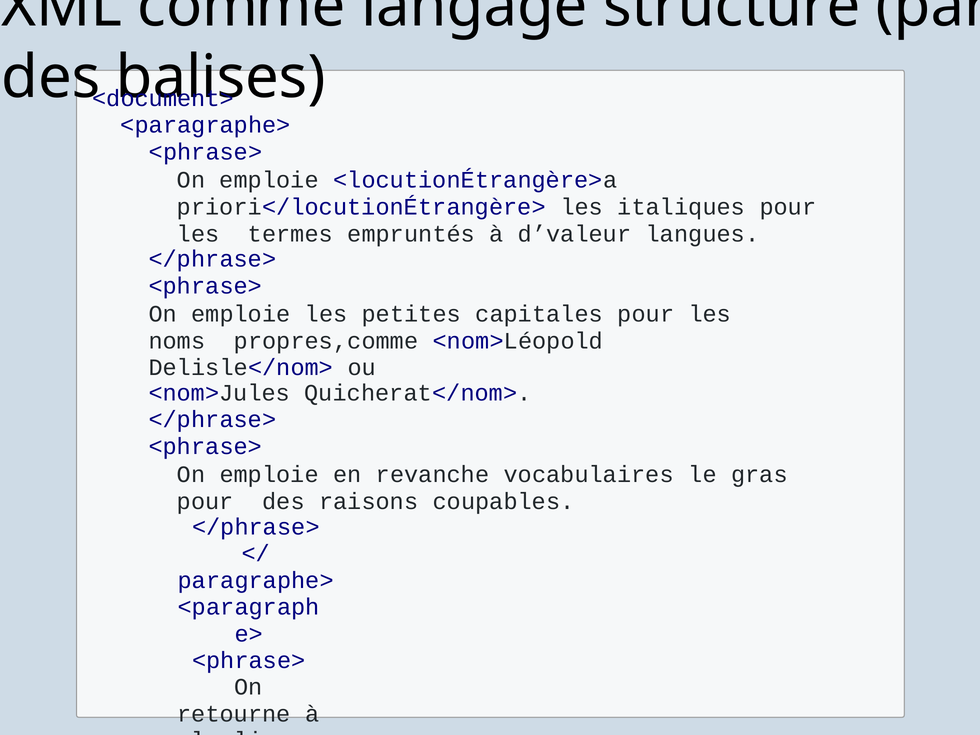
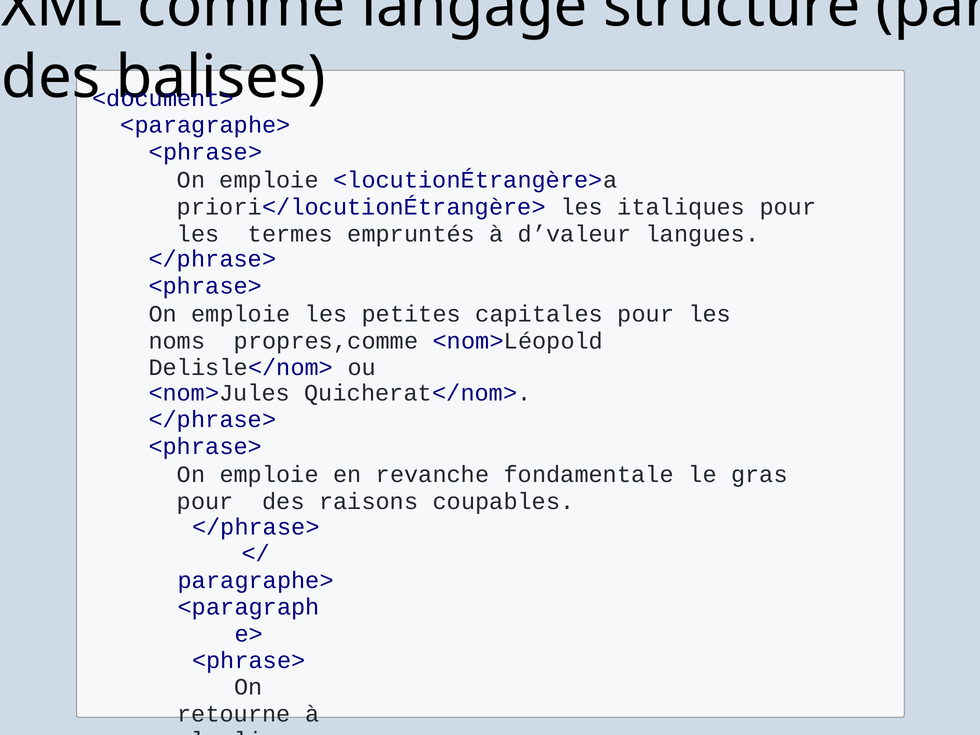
vocabulaires: vocabulaires -> fondamentale
